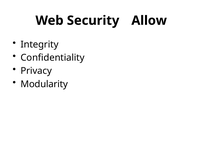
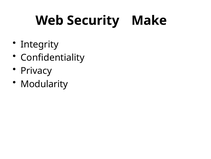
Allow: Allow -> Make
